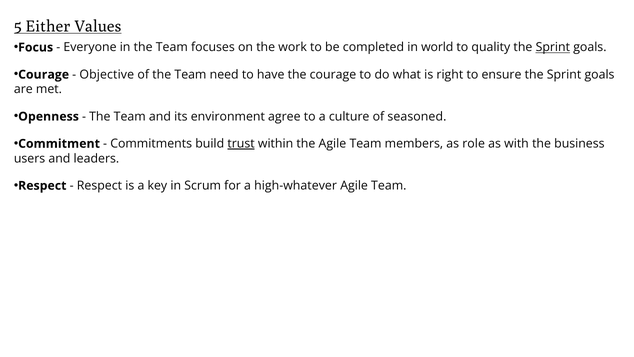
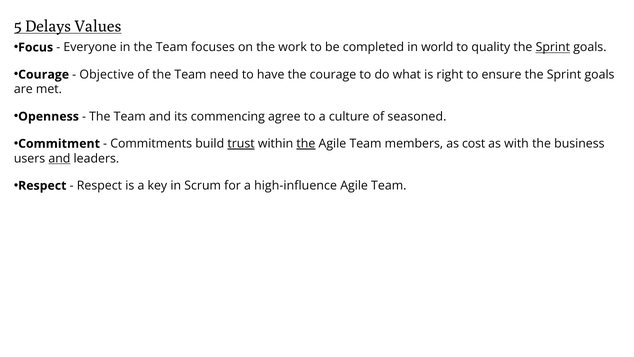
Either: Either -> Delays
environment: environment -> commencing
the at (306, 144) underline: none -> present
role: role -> cost
and at (59, 158) underline: none -> present
high-whatever: high-whatever -> high-influence
